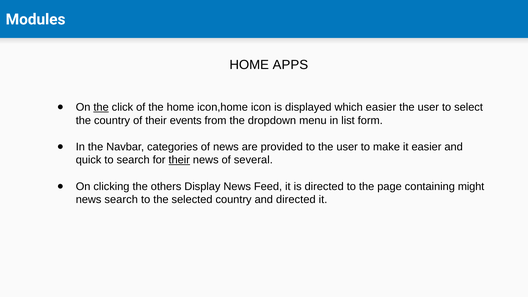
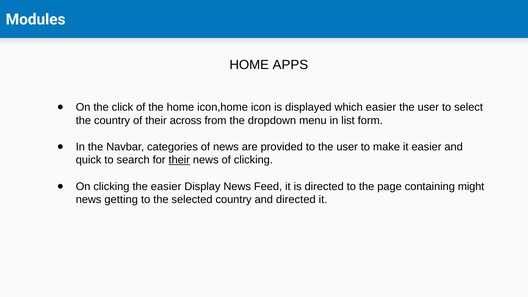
the at (101, 107) underline: present -> none
events: events -> across
of several: several -> clicking
the others: others -> easier
news search: search -> getting
